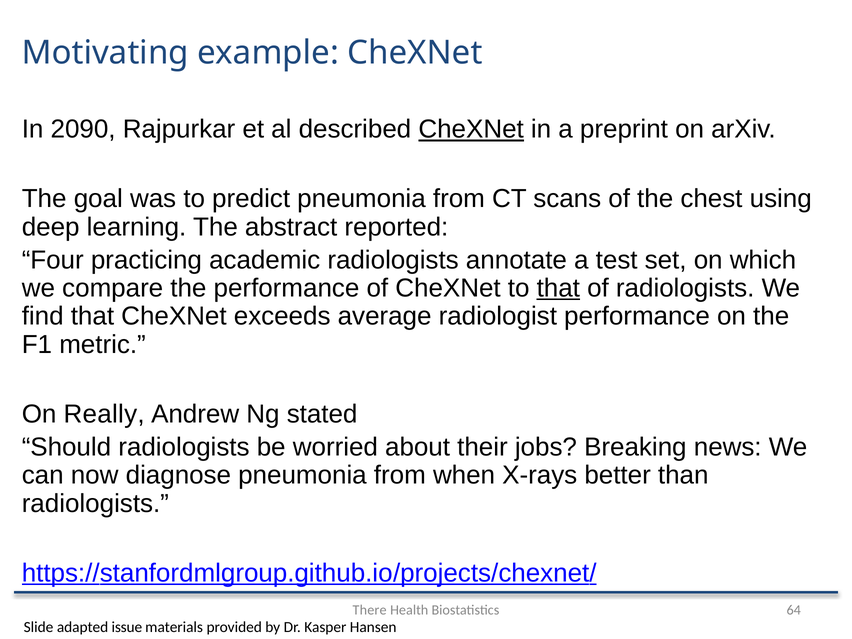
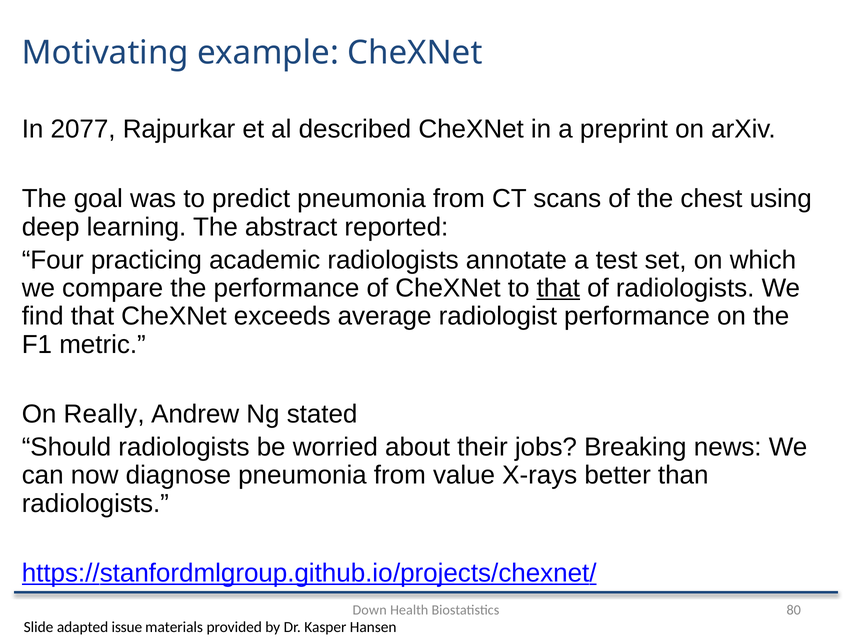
2090: 2090 -> 2077
CheXNet at (471, 129) underline: present -> none
when: when -> value
There: There -> Down
64: 64 -> 80
